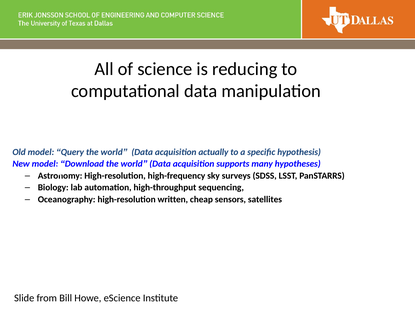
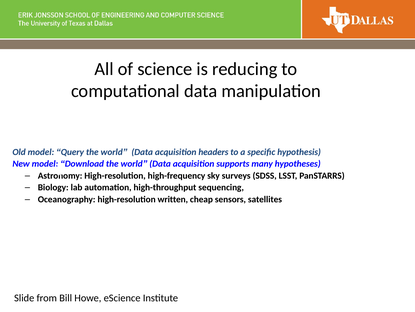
actually: actually -> headers
